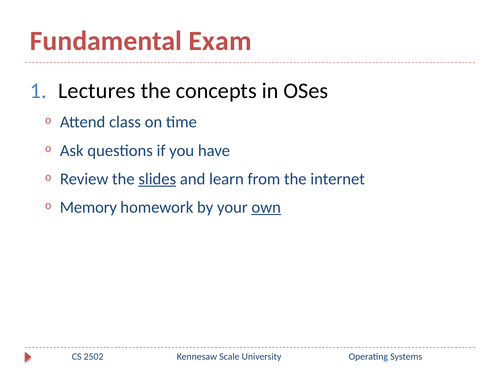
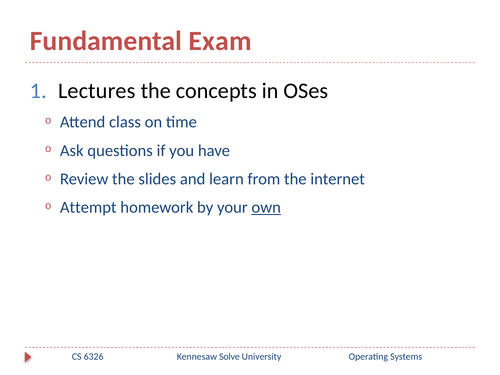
slides underline: present -> none
Memory: Memory -> Attempt
2502: 2502 -> 6326
Scale: Scale -> Solve
